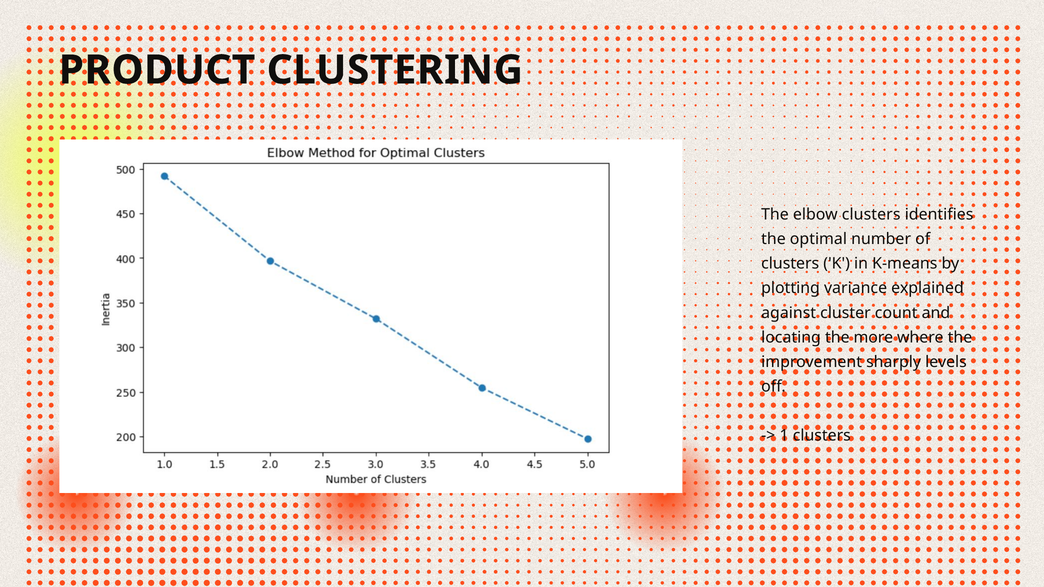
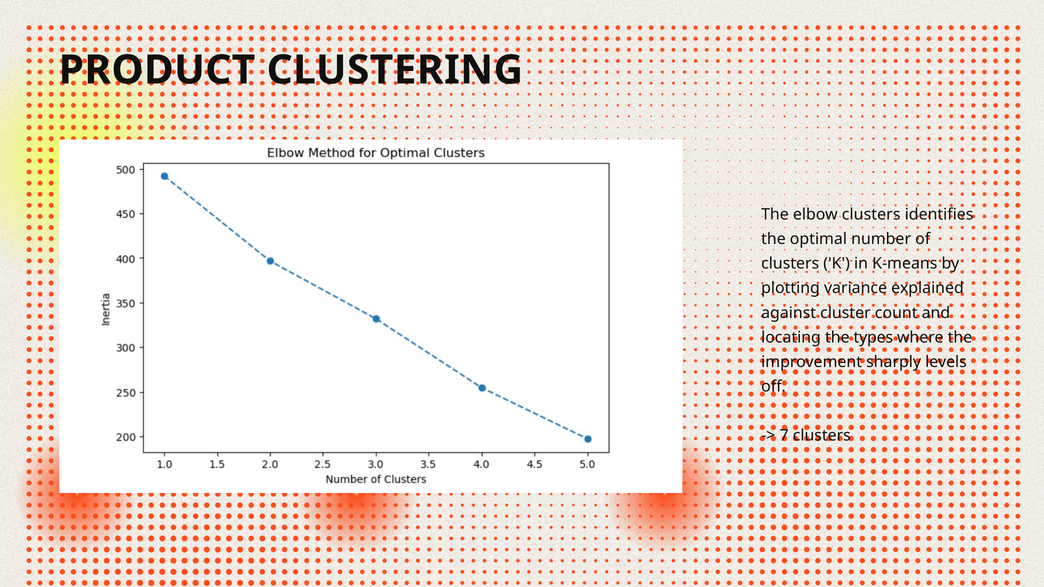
more: more -> types
1: 1 -> 7
